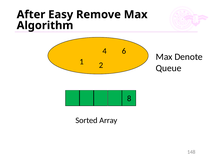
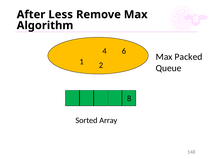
Easy: Easy -> Less
Denote: Denote -> Packed
